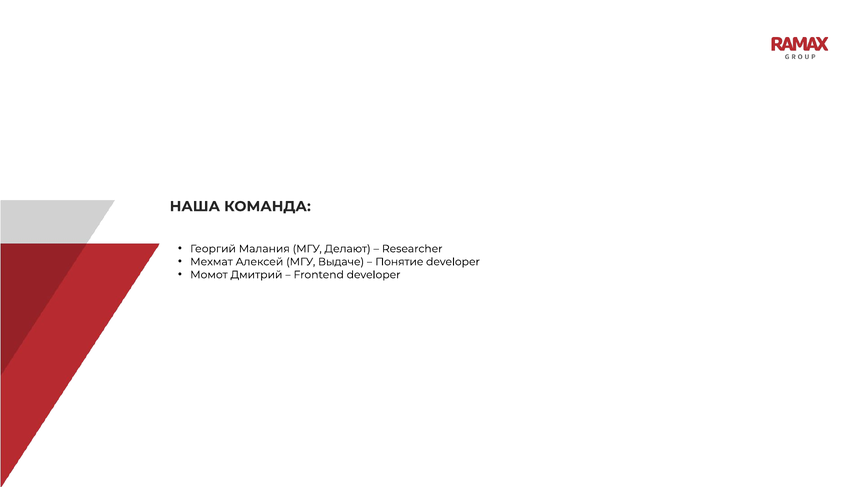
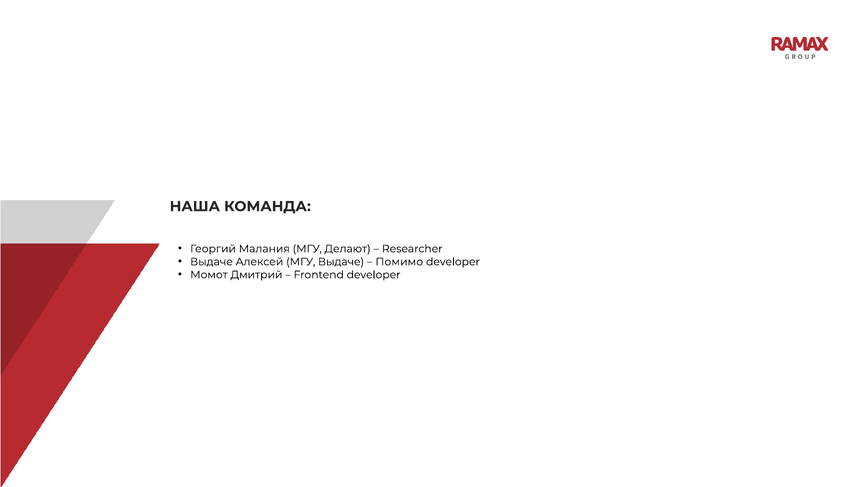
Мехмат at (211, 262): Мехмат -> Выдаче
Понятие: Понятие -> Помимо
